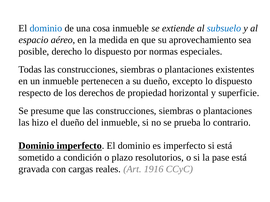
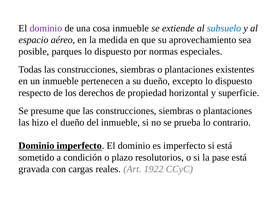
dominio at (46, 28) colour: blue -> purple
derecho: derecho -> parques
1916: 1916 -> 1922
